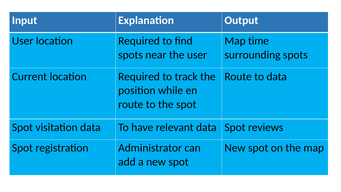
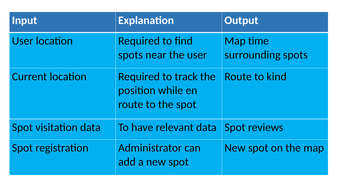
to data: data -> kind
